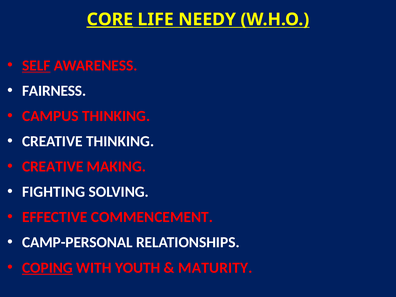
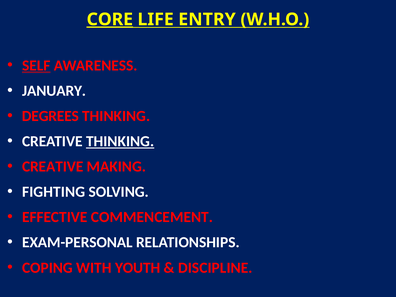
NEEDY: NEEDY -> ENTRY
FAIRNESS: FAIRNESS -> JANUARY
CAMPUS: CAMPUS -> DEGREES
THINKING at (120, 141) underline: none -> present
CAMP-PERSONAL: CAMP-PERSONAL -> EXAM-PERSONAL
COPING underline: present -> none
MATURITY: MATURITY -> DISCIPLINE
